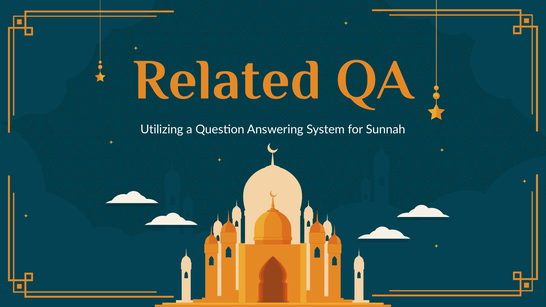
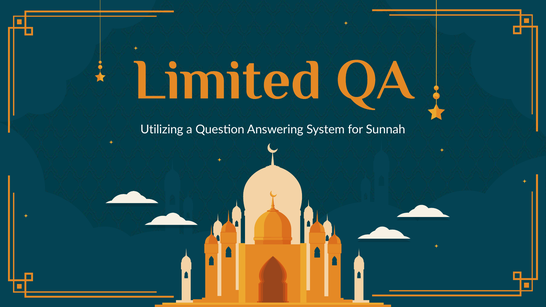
Related: Related -> Limited
